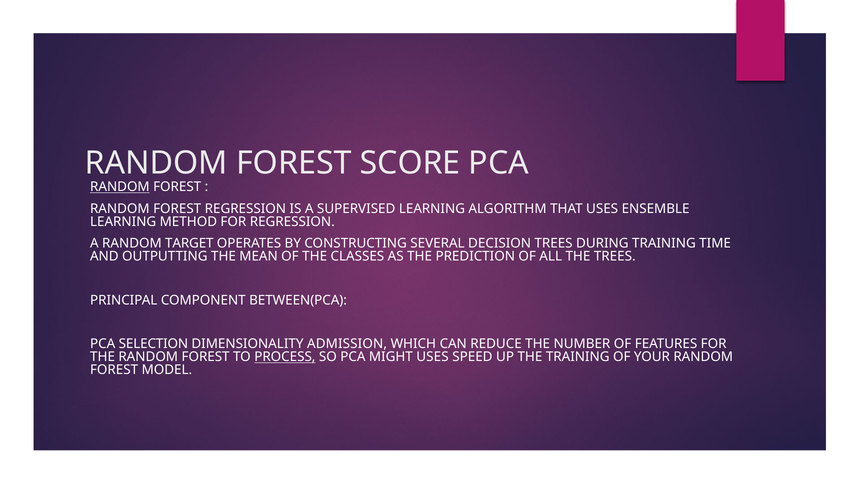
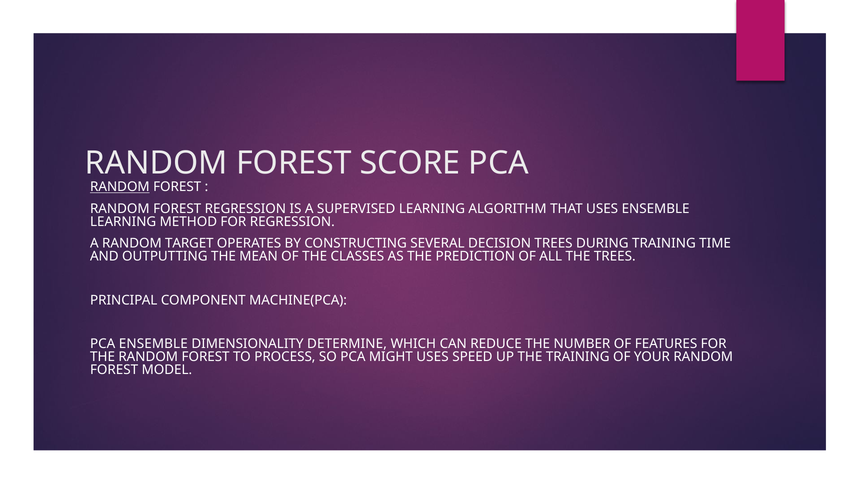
BETWEEN(PCA: BETWEEN(PCA -> MACHINE(PCA
PCA SELECTION: SELECTION -> ENSEMBLE
ADMISSION: ADMISSION -> DETERMINE
PROCESS underline: present -> none
